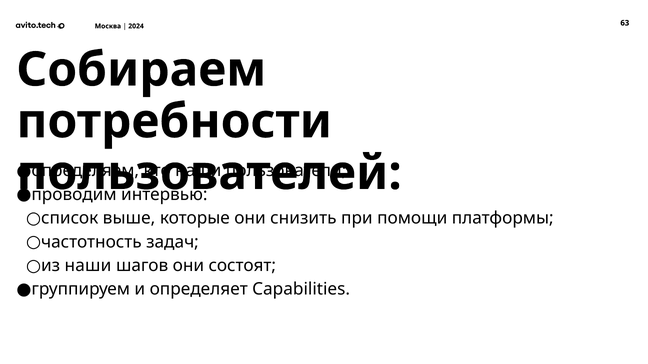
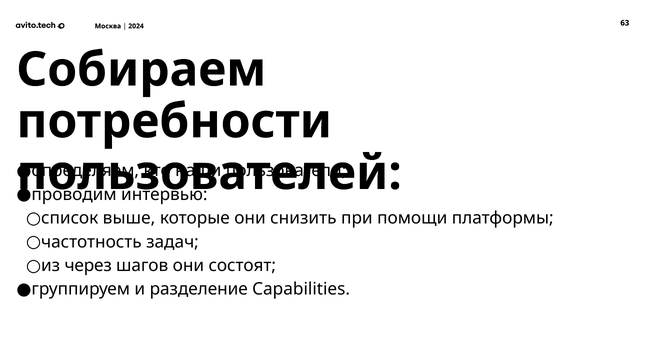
из наши: наши -> через
определяет: определяет -> разделение
